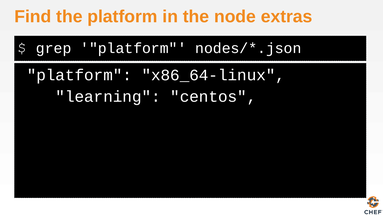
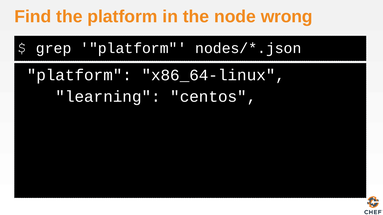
extras: extras -> wrong
